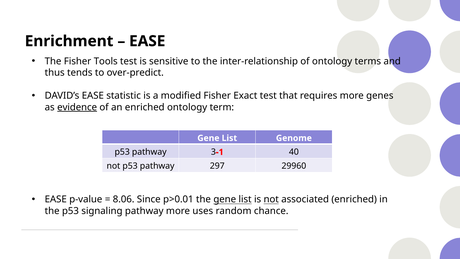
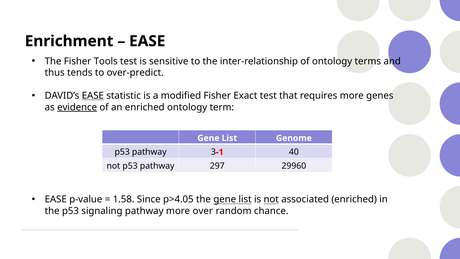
EASE at (93, 96) underline: none -> present
8.06: 8.06 -> 1.58
p>0.01: p>0.01 -> p>4.05
uses: uses -> over
